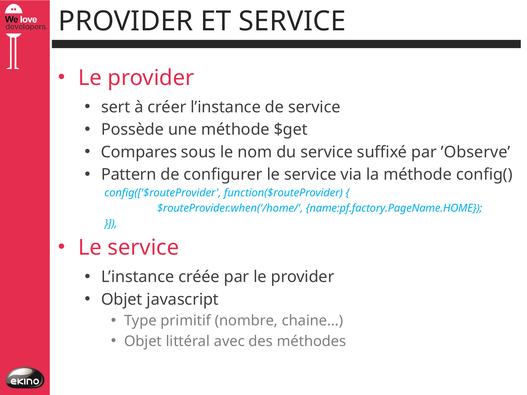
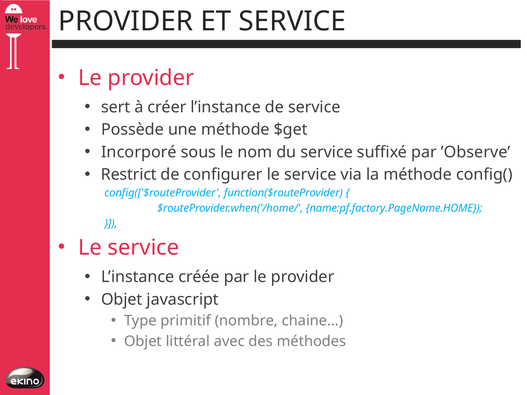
Compares: Compares -> Incorporé
Pattern: Pattern -> Restrict
